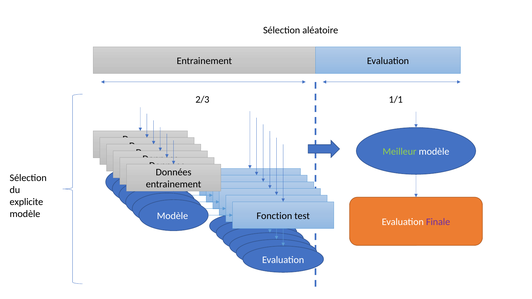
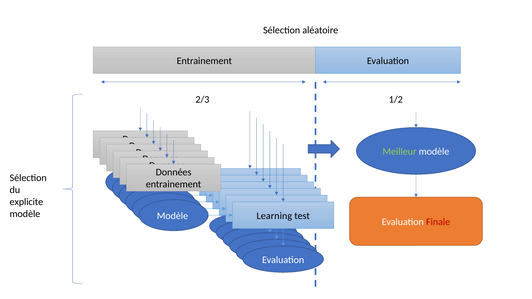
1/1: 1/1 -> 1/2
Fonction: Fonction -> Learning
Finale colour: purple -> red
